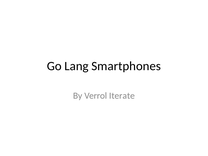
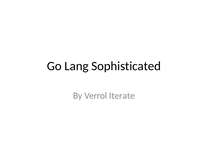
Smartphones: Smartphones -> Sophisticated
